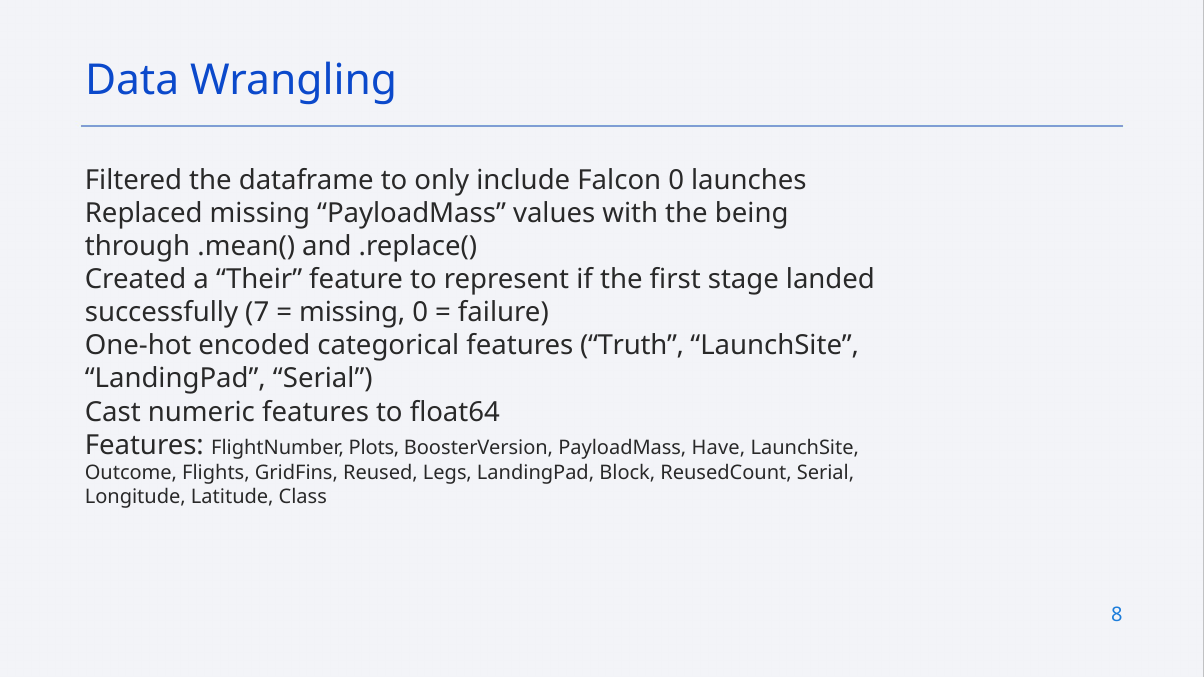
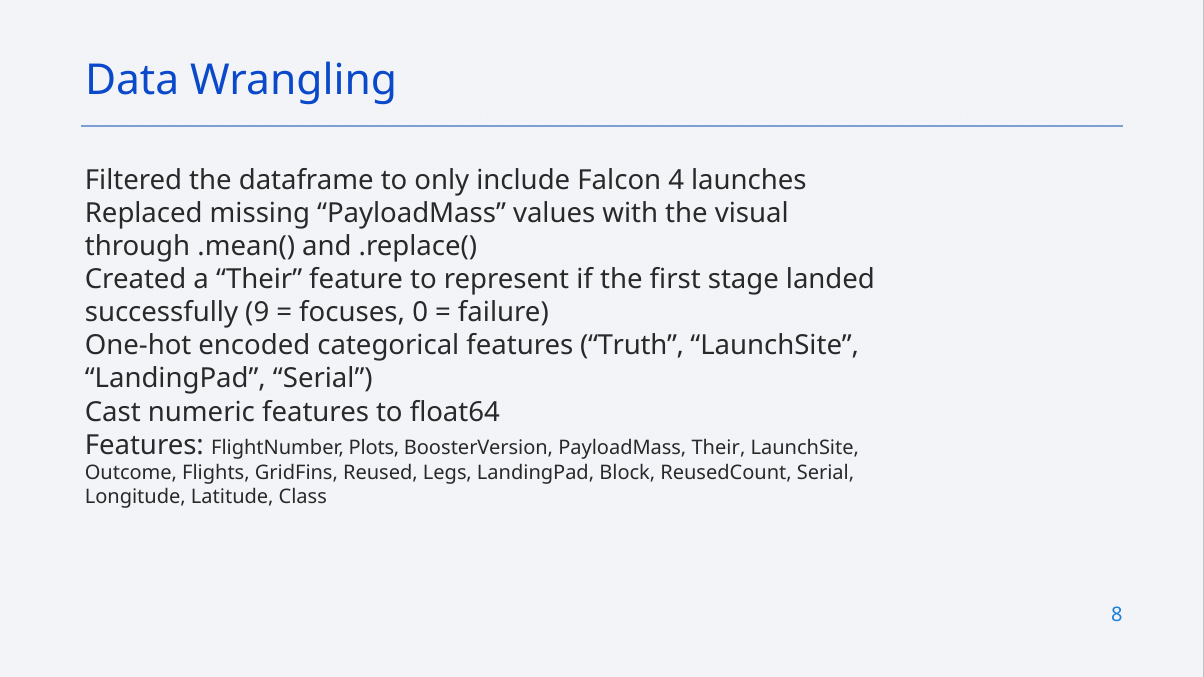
Falcon 0: 0 -> 4
being: being -> visual
7: 7 -> 9
missing at (352, 313): missing -> focuses
PayloadMass Have: Have -> Their
